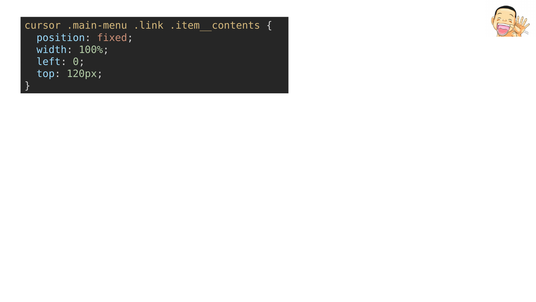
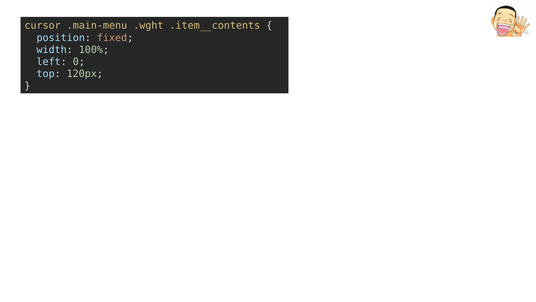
.link: .link -> .wght
